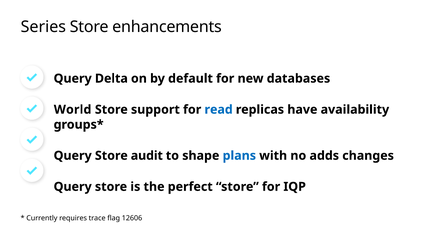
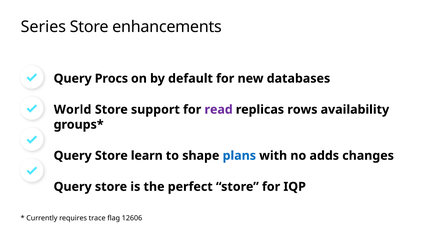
Delta: Delta -> Procs
read colour: blue -> purple
have: have -> rows
audit: audit -> learn
